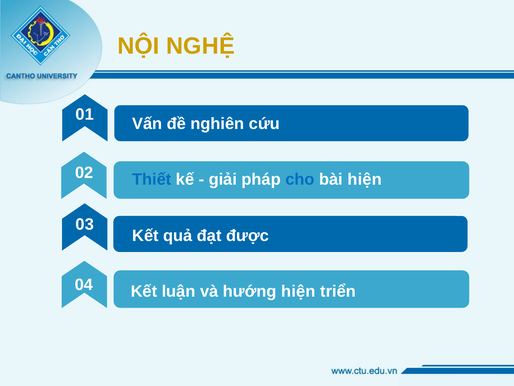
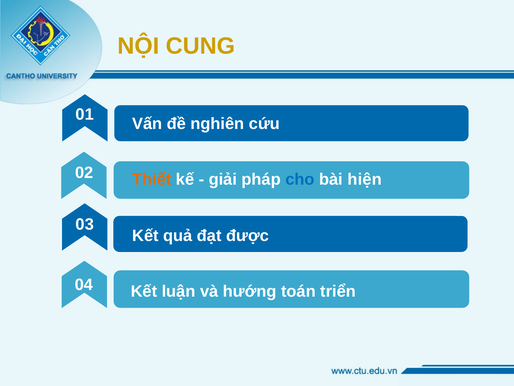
NGHỆ: NGHỆ -> CUNG
Thiết colour: blue -> orange
hướng hiện: hiện -> toán
